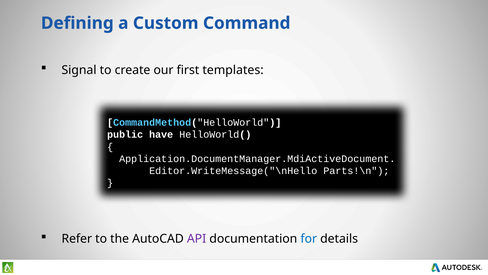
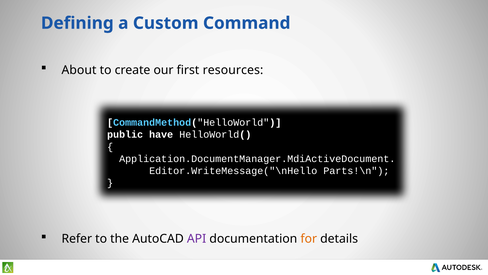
Signal: Signal -> About
templates: templates -> resources
for colour: blue -> orange
